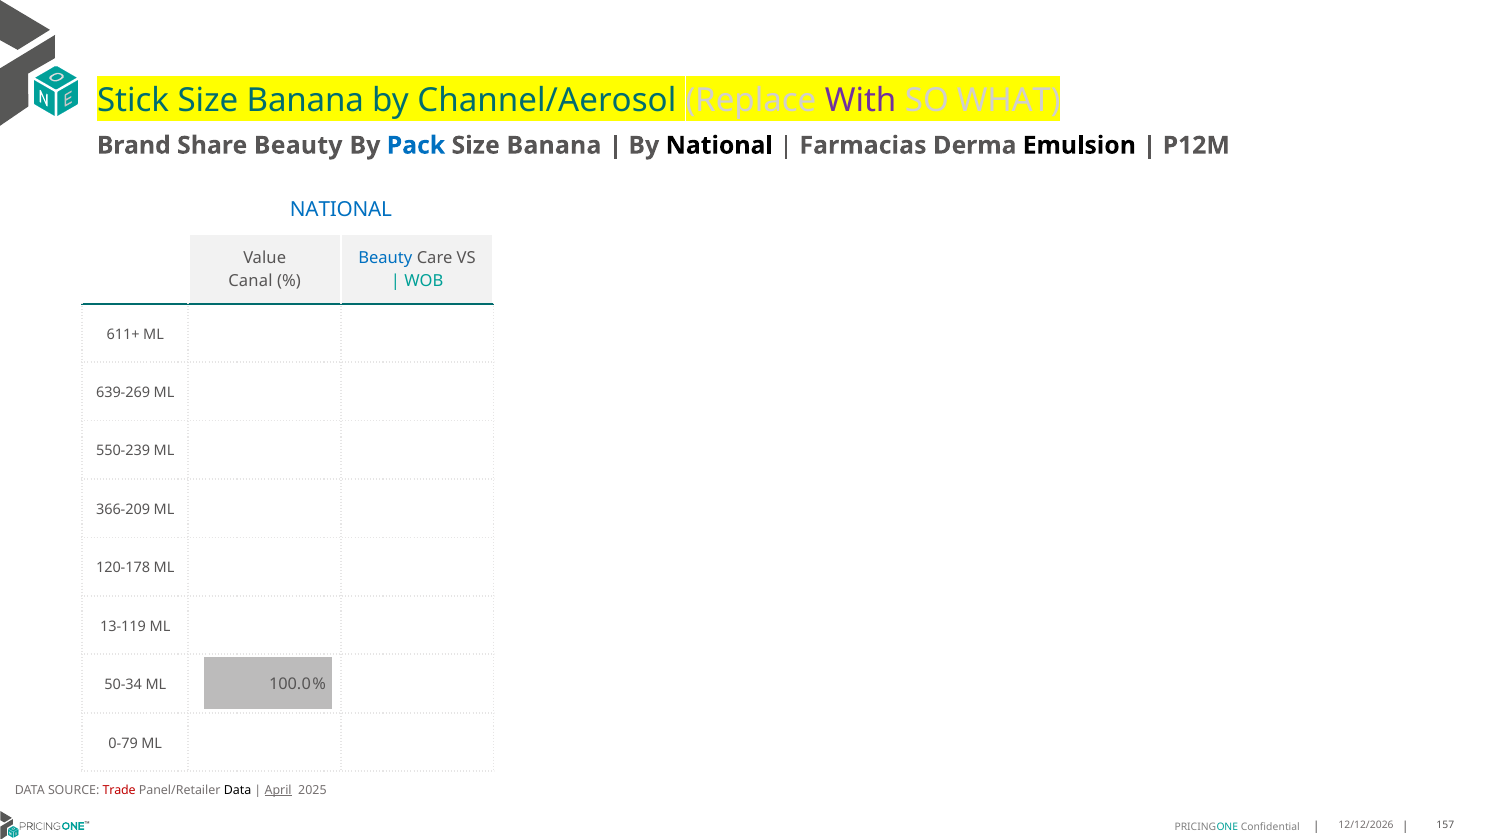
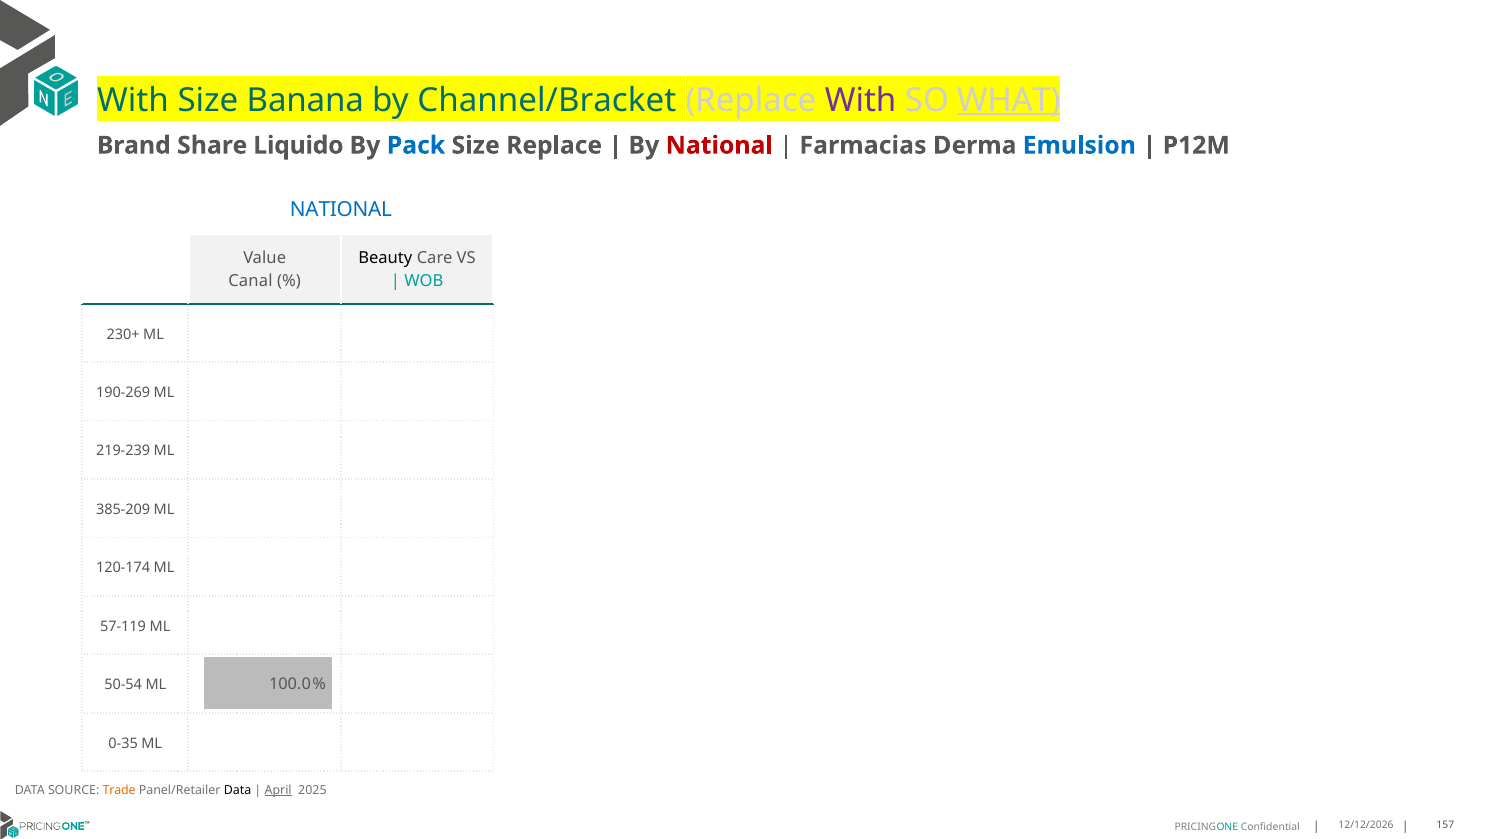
Stick at (133, 100): Stick -> With
Channel/Aerosol: Channel/Aerosol -> Channel/Bracket
WHAT underline: none -> present
Share Beauty: Beauty -> Liquido
Banana at (554, 145): Banana -> Replace
National at (719, 145) colour: black -> red
Emulsion colour: black -> blue
Beauty at (385, 258) colour: blue -> black
611+: 611+ -> 230+
639-269: 639-269 -> 190-269
550-239: 550-239 -> 219-239
366-209: 366-209 -> 385-209
120-178: 120-178 -> 120-174
13-119: 13-119 -> 57-119
50-34: 50-34 -> 50-54
0-79: 0-79 -> 0-35
Trade colour: red -> orange
